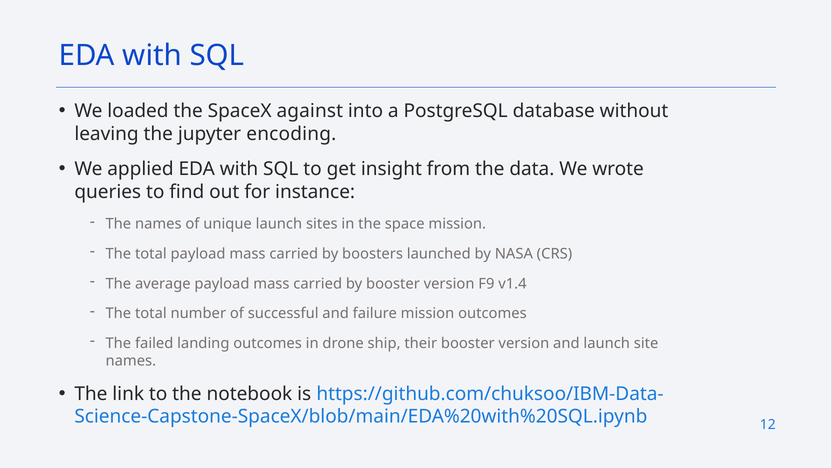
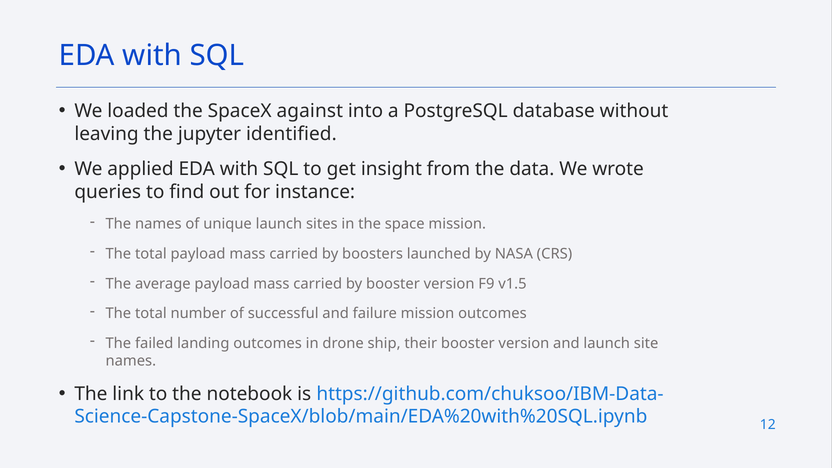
encoding: encoding -> identified
v1.4: v1.4 -> v1.5
